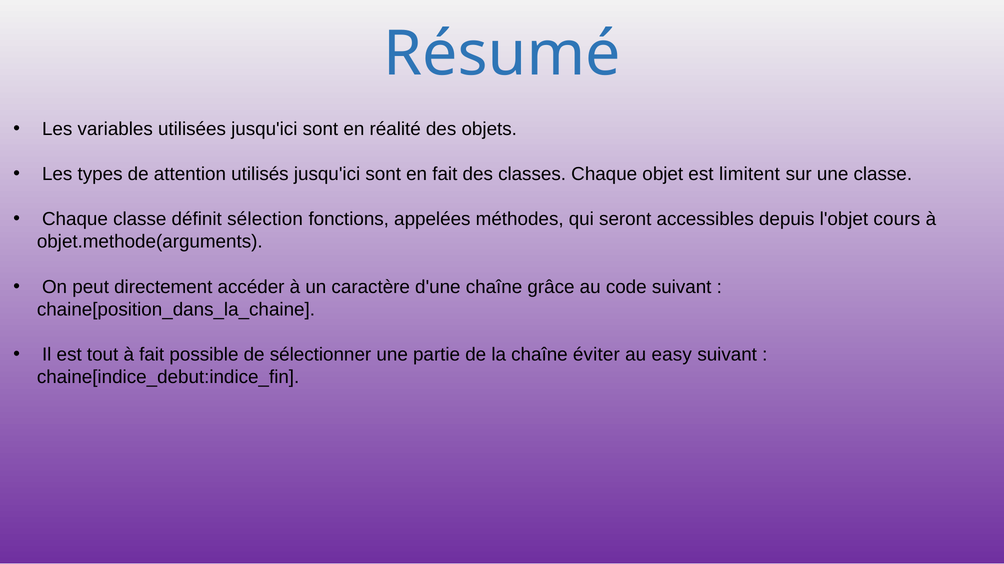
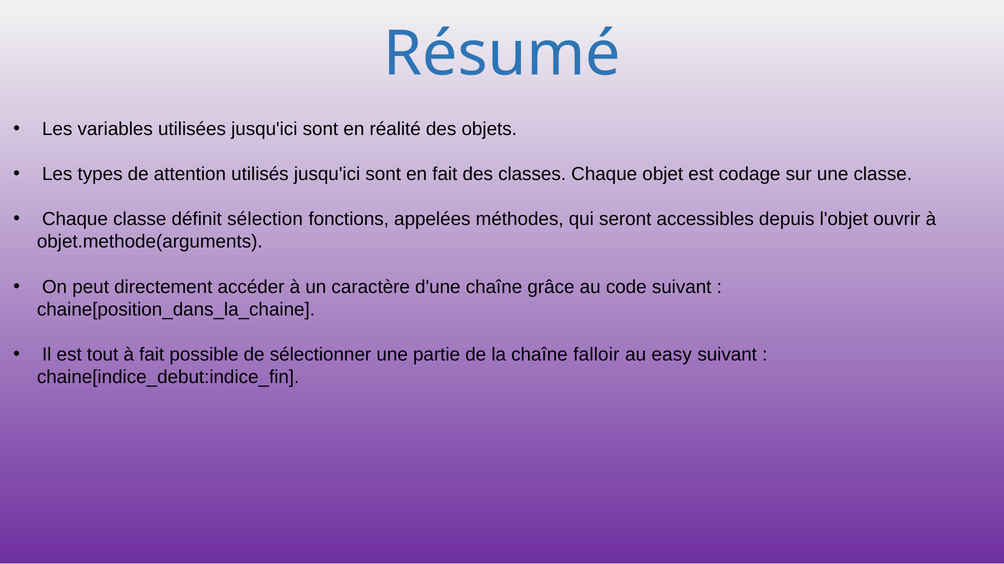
limitent: limitent -> codage
cours: cours -> ouvrir
éviter: éviter -> falloir
